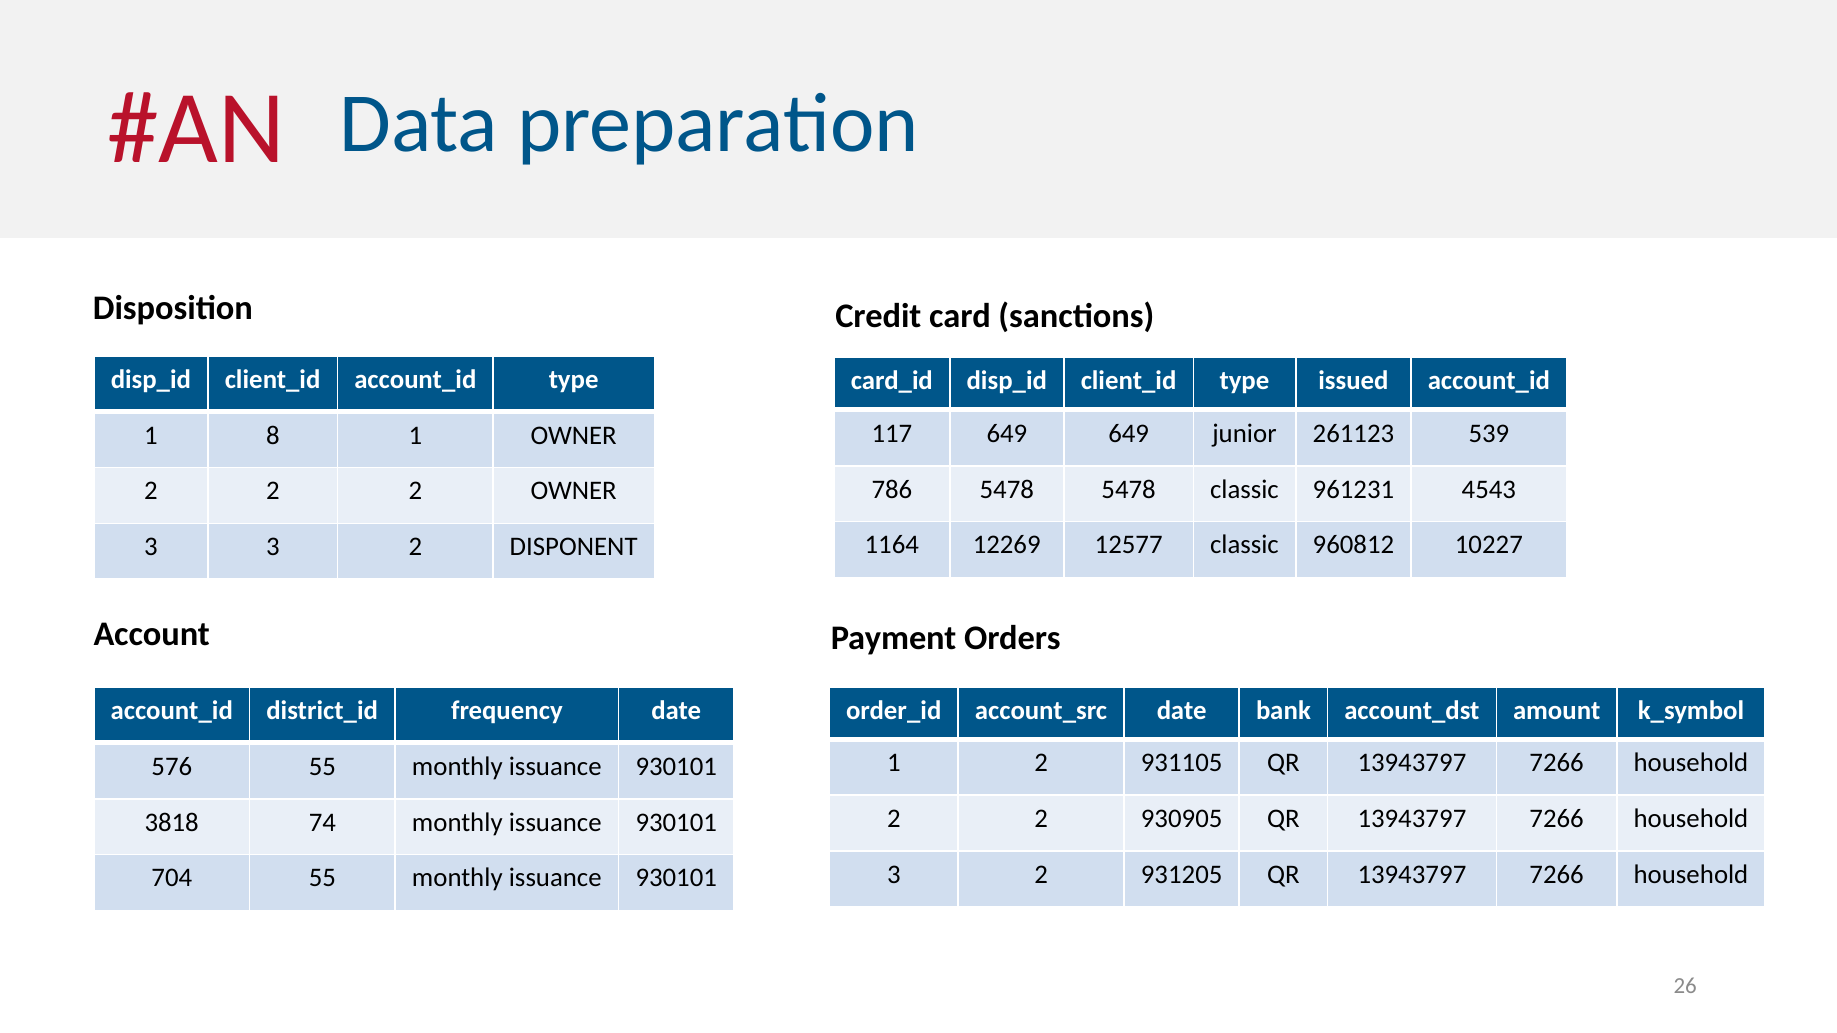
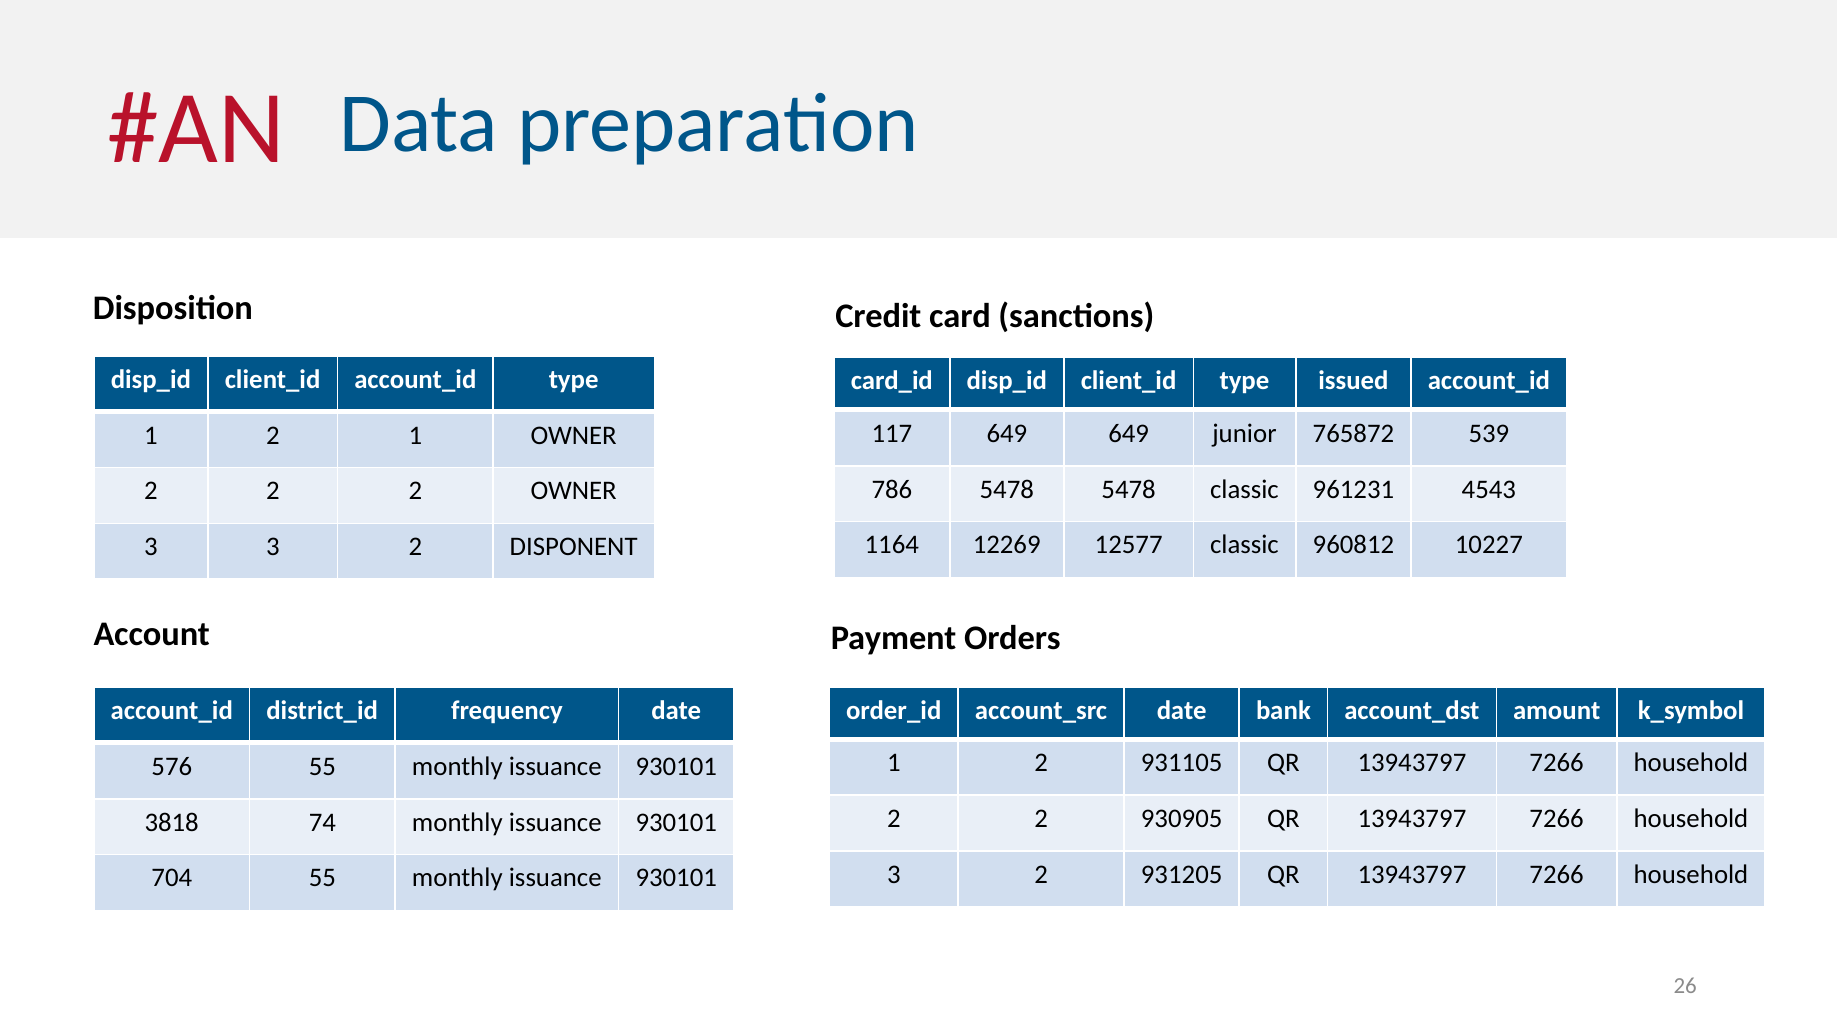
261123: 261123 -> 765872
8 at (273, 435): 8 -> 2
